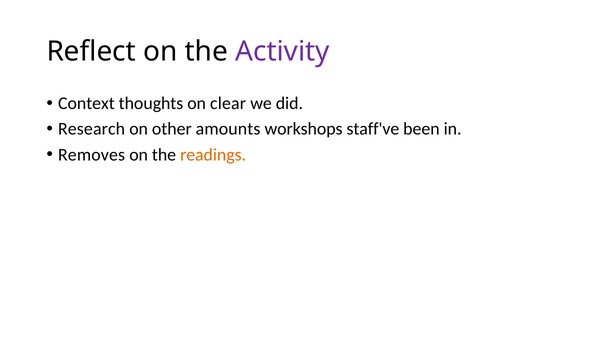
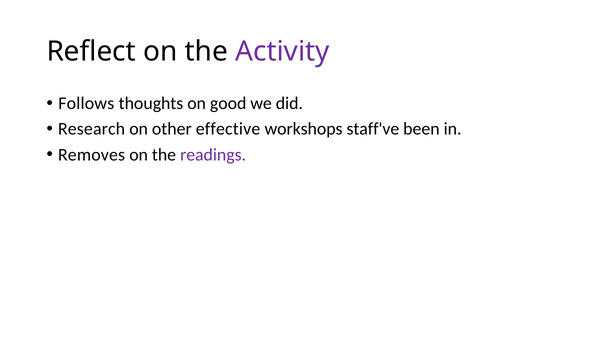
Context: Context -> Follows
clear: clear -> good
amounts: amounts -> effective
readings colour: orange -> purple
